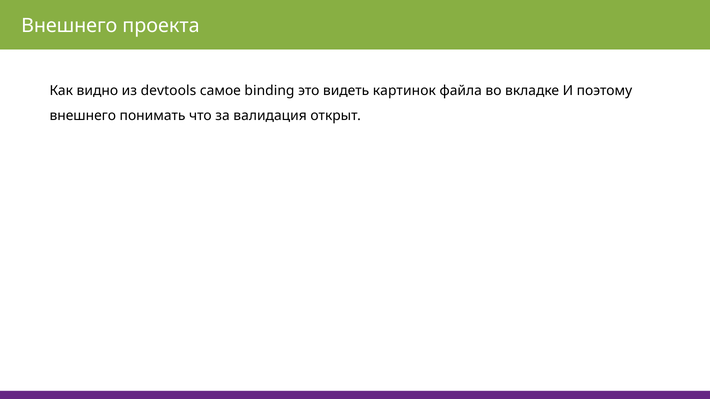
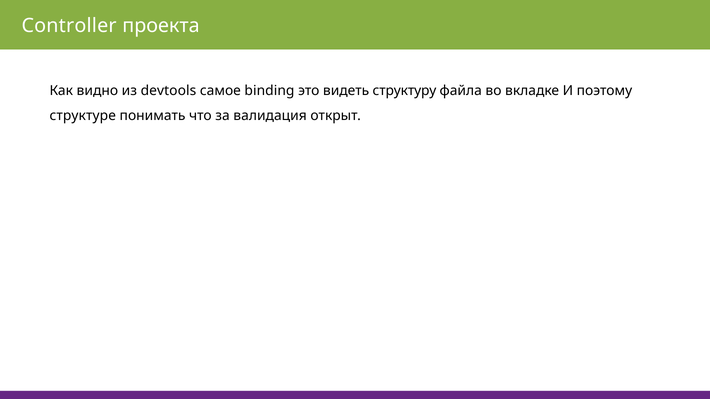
Внешнего at (69, 26): Внешнего -> Controller
картинок: картинок -> структуру
внешнего at (83, 116): внешнего -> структуре
